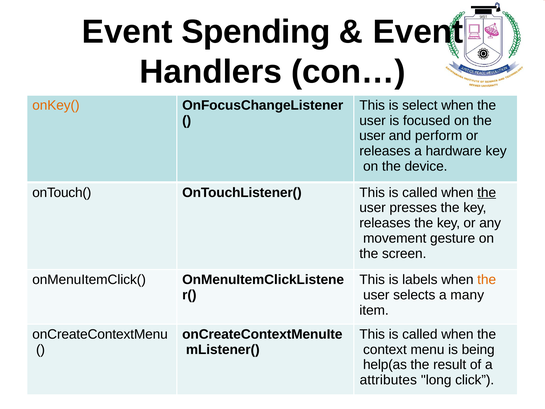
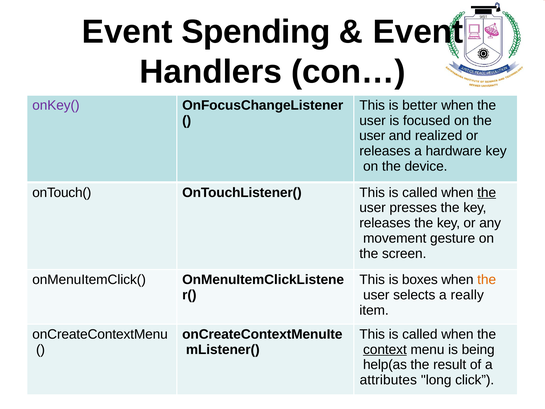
onKey( colour: orange -> purple
select: select -> better
perform: perform -> realized
labels: labels -> boxes
many: many -> really
context underline: none -> present
